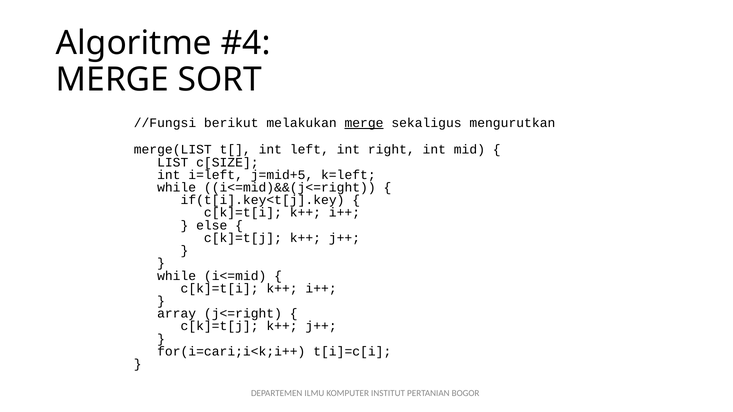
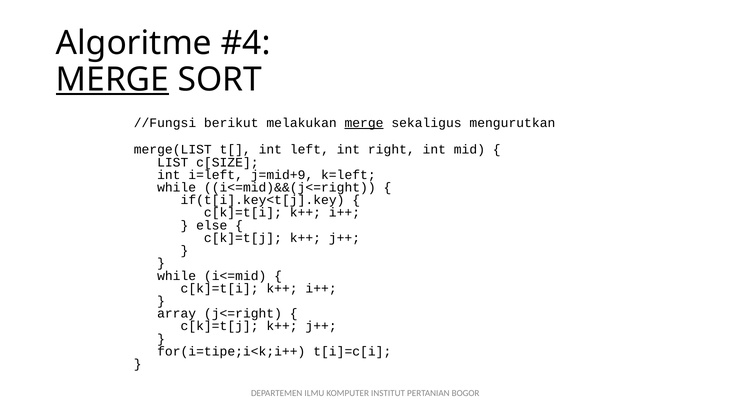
MERGE at (112, 80) underline: none -> present
j=mid+5: j=mid+5 -> j=mid+9
for(i=cari;i<k;i++: for(i=cari;i<k;i++ -> for(i=tipe;i<k;i++
